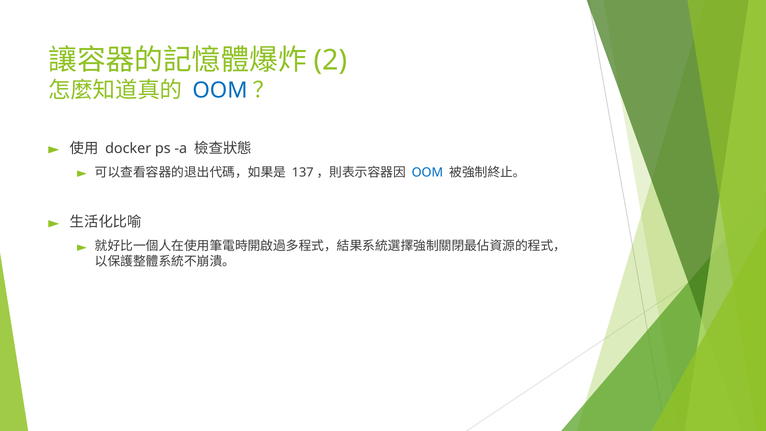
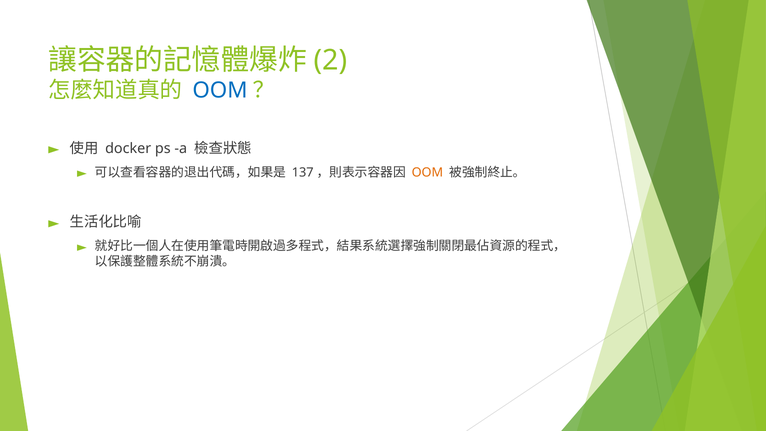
OOM at (427, 172) colour: blue -> orange
